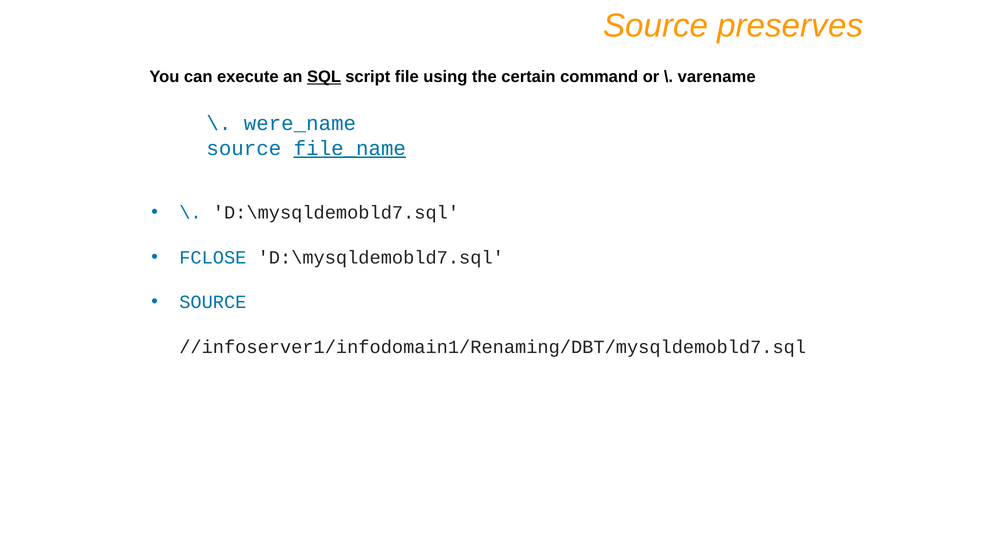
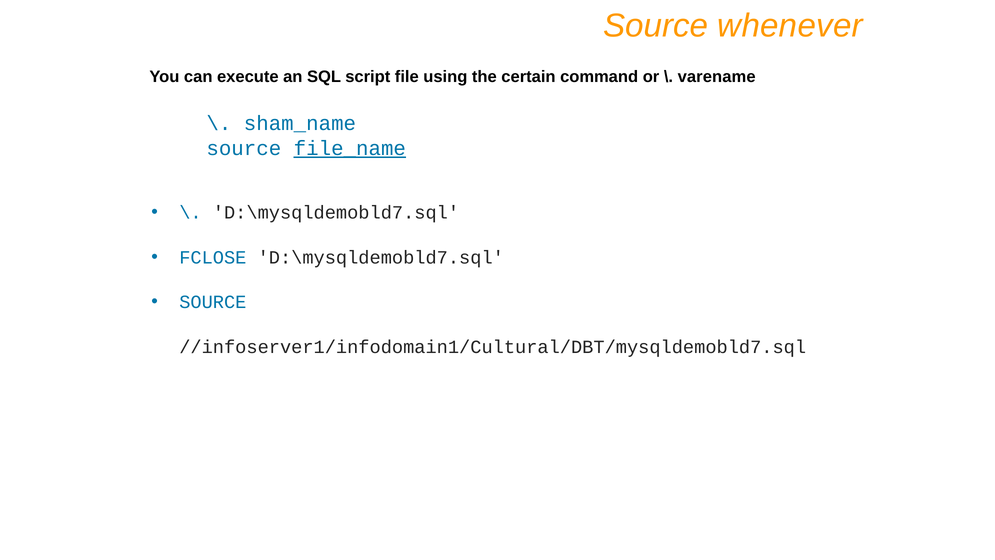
preserves: preserves -> whenever
SQL underline: present -> none
were_name: were_name -> sham_name
//infoserver1/infodomain1/Renaming/DBT/mysqldemobld7.sql: //infoserver1/infodomain1/Renaming/DBT/mysqldemobld7.sql -> //infoserver1/infodomain1/Cultural/DBT/mysqldemobld7.sql
